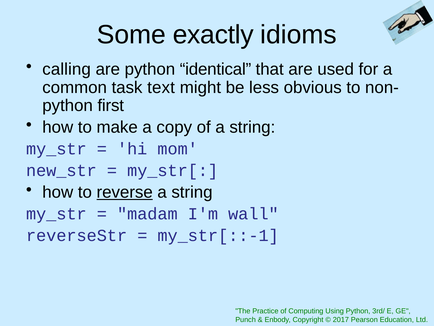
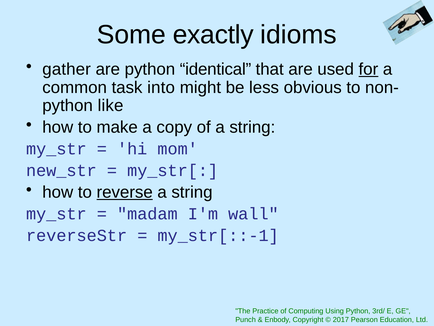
calling: calling -> gather
for underline: none -> present
text: text -> into
first: first -> like
